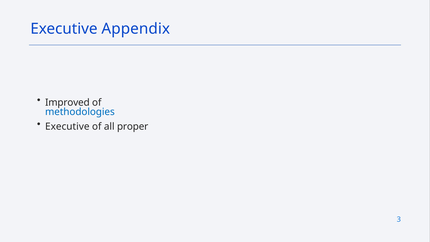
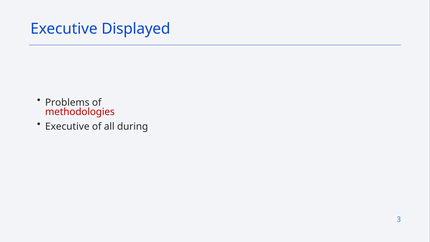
Appendix: Appendix -> Displayed
Improved: Improved -> Problems
methodologies colour: blue -> red
proper: proper -> during
